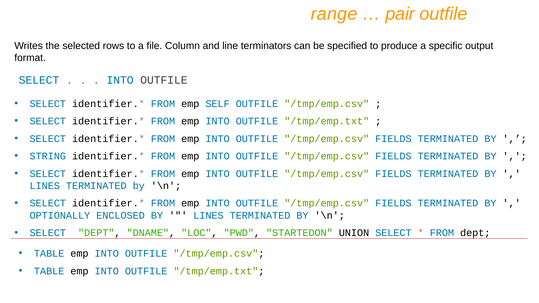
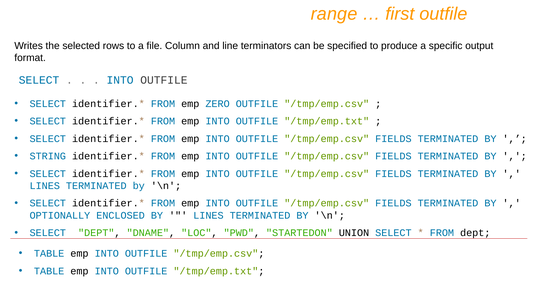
pair: pair -> first
SELF: SELF -> ZERO
